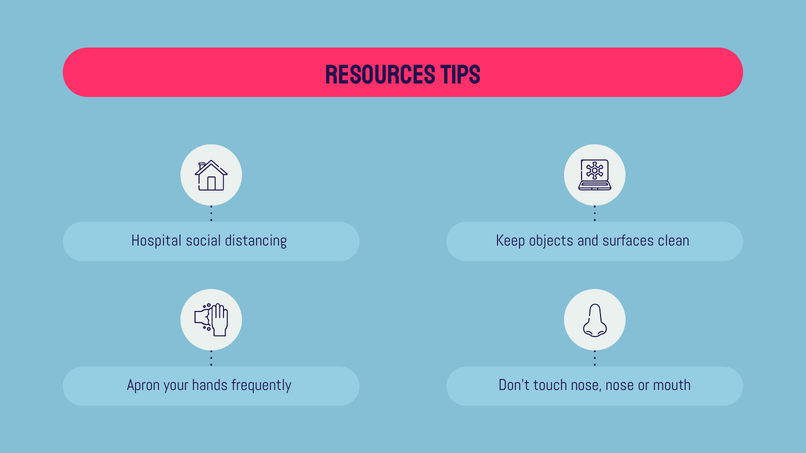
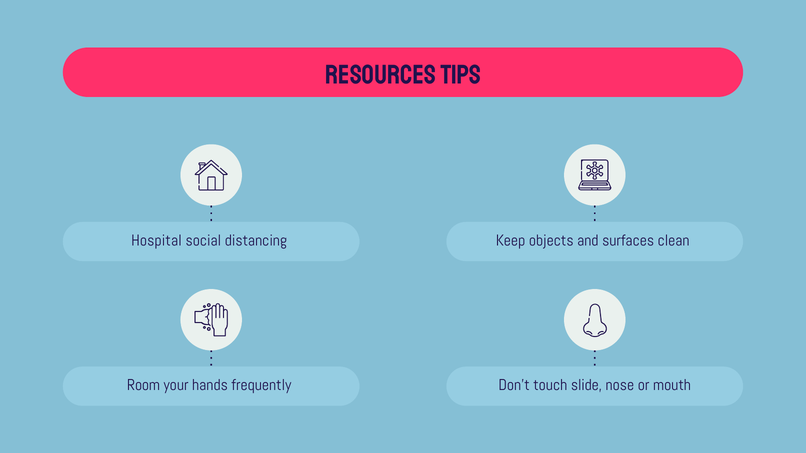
Apron: Apron -> Room
touch nose: nose -> slide
